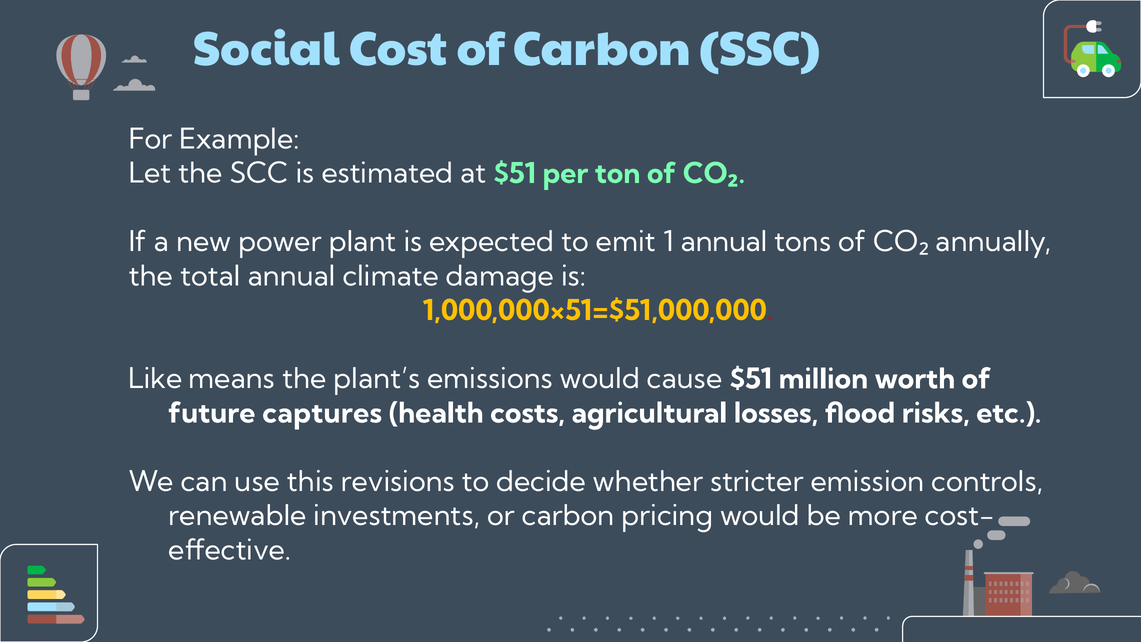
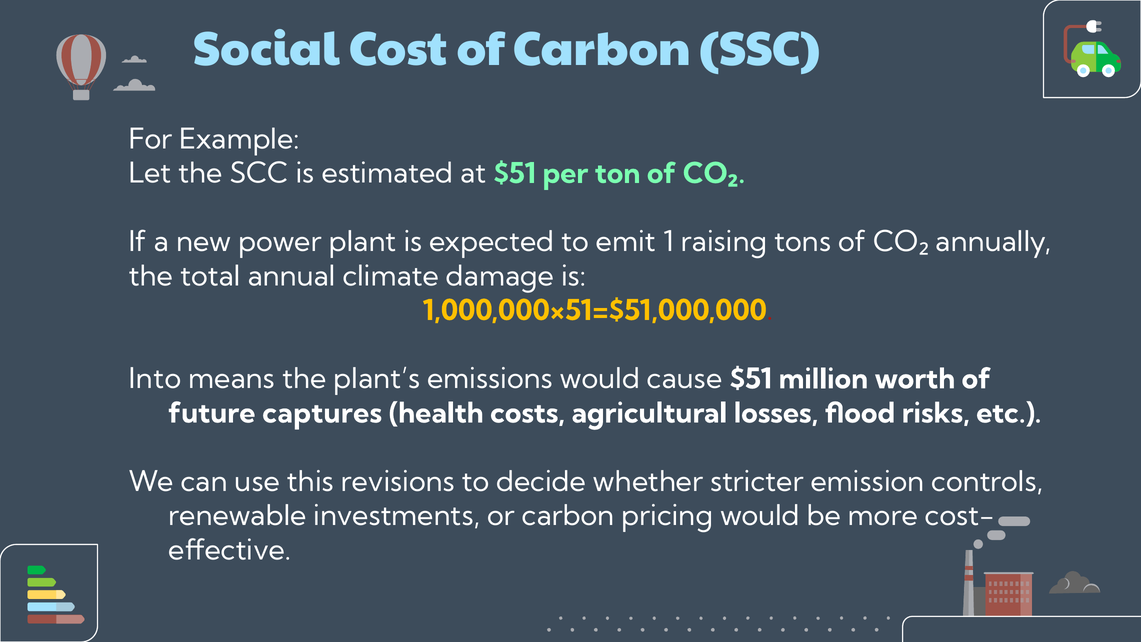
1 annual: annual -> raising
Like: Like -> Into
